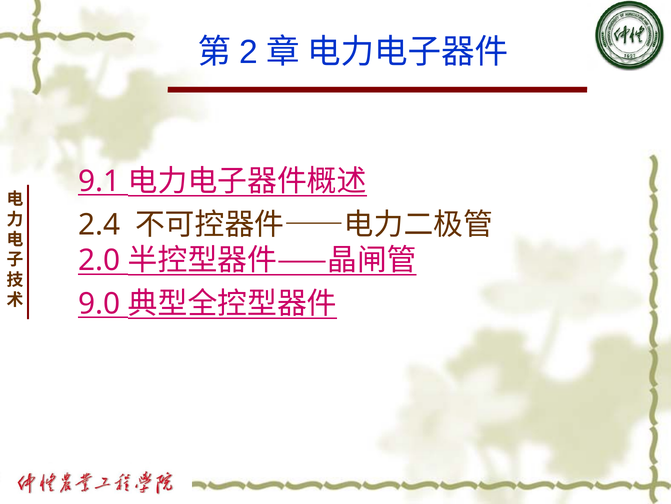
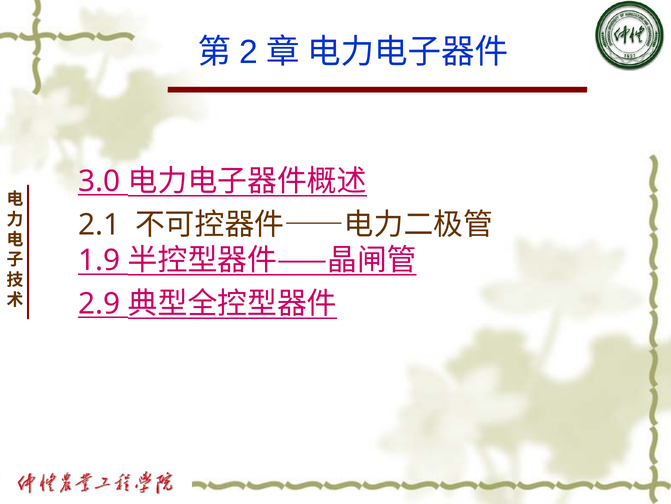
9.1: 9.1 -> 3.0
2.4: 2.4 -> 2.1
2.0: 2.0 -> 1.9
9.0: 9.0 -> 2.9
